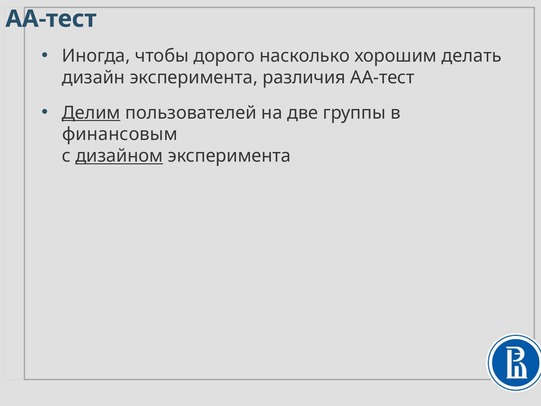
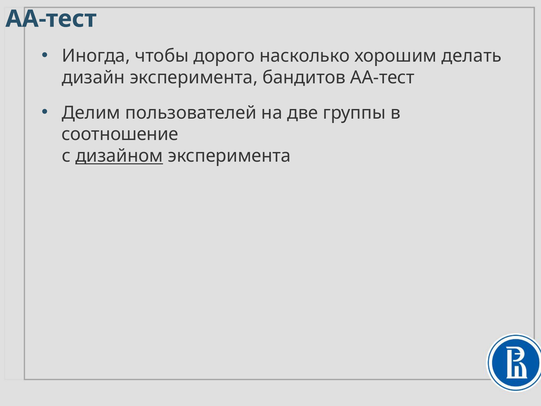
различия: различия -> бандитов
Делим underline: present -> none
финансовым: финансовым -> соотношение
